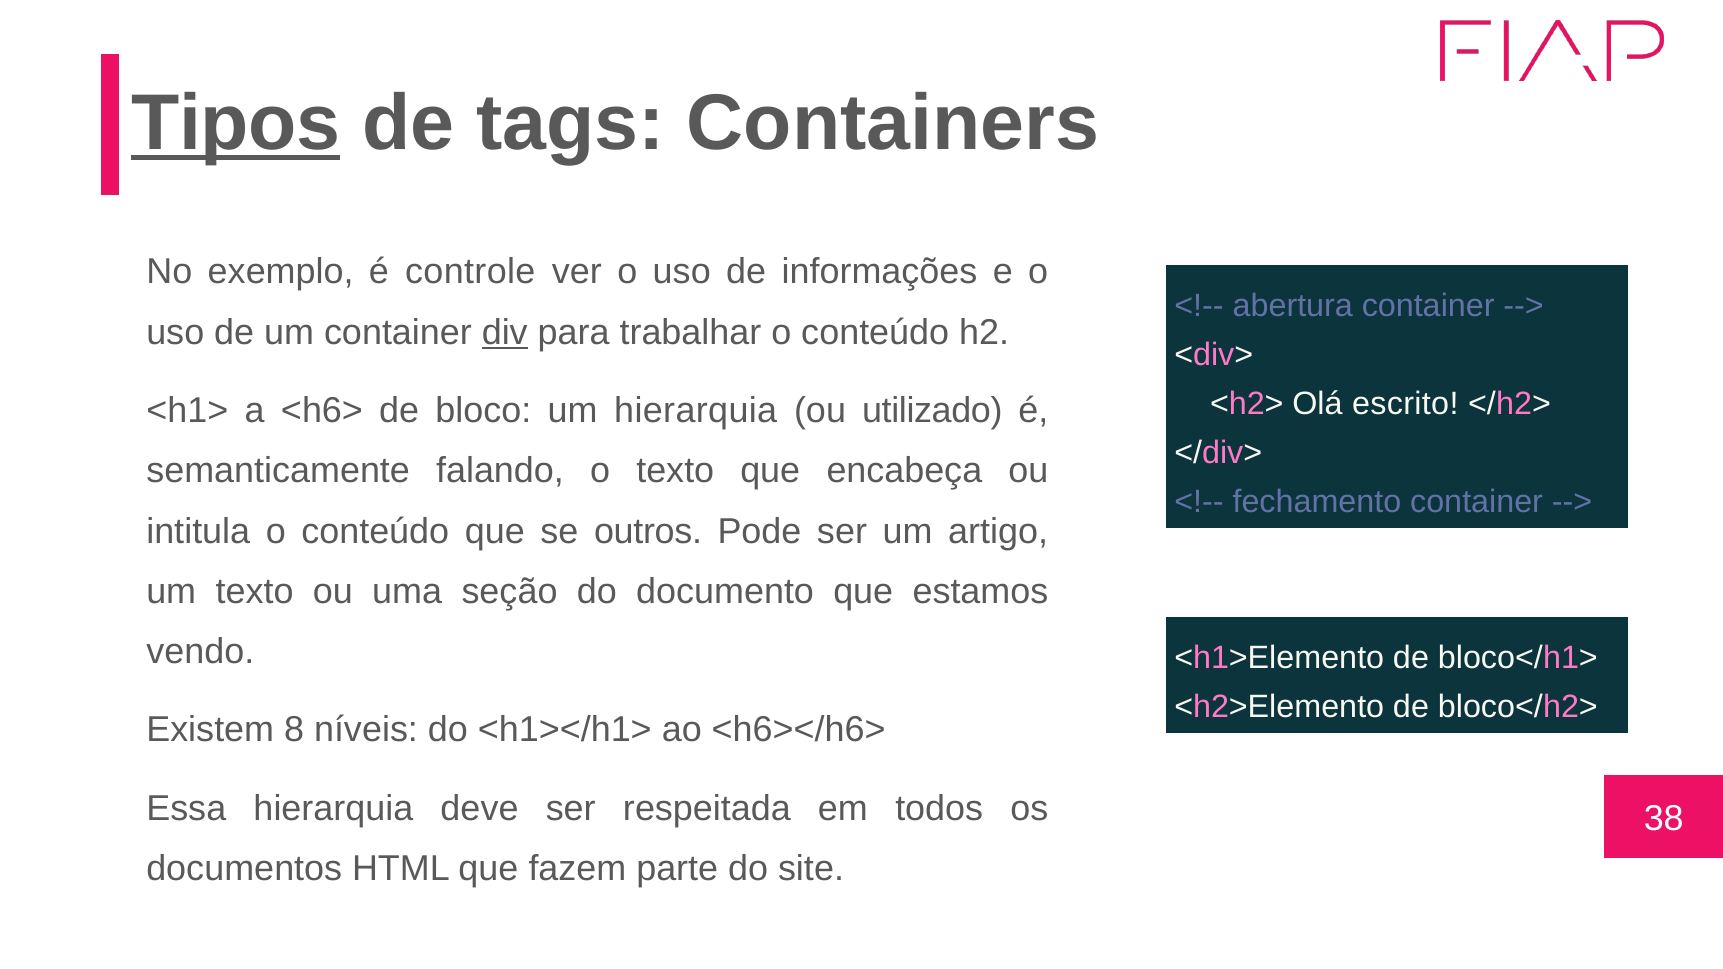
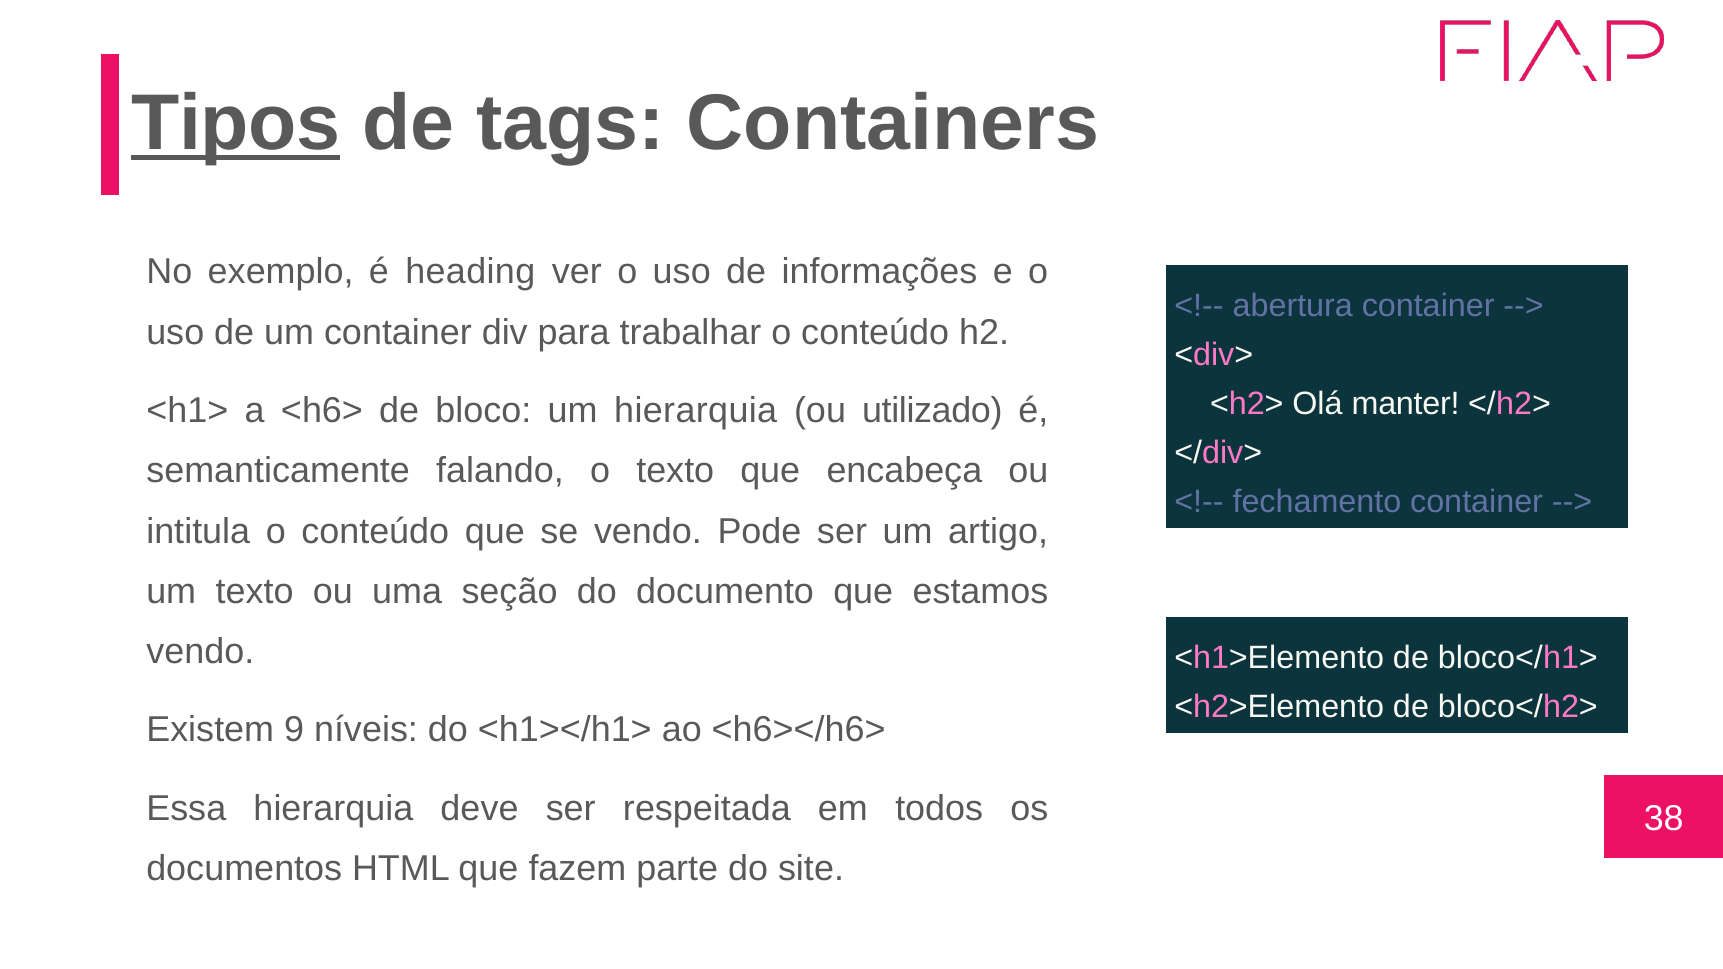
controle: controle -> heading
div underline: present -> none
escrito: escrito -> manter
se outros: outros -> vendo
8: 8 -> 9
